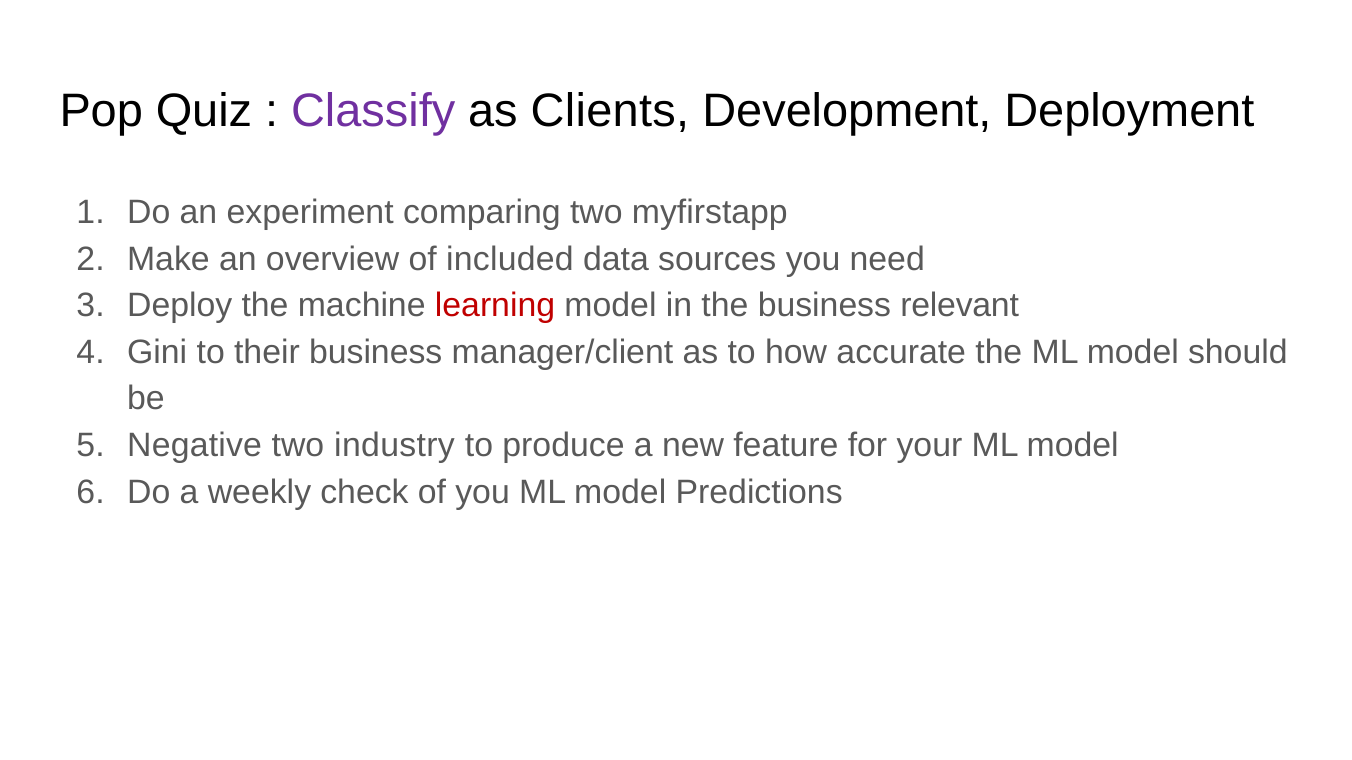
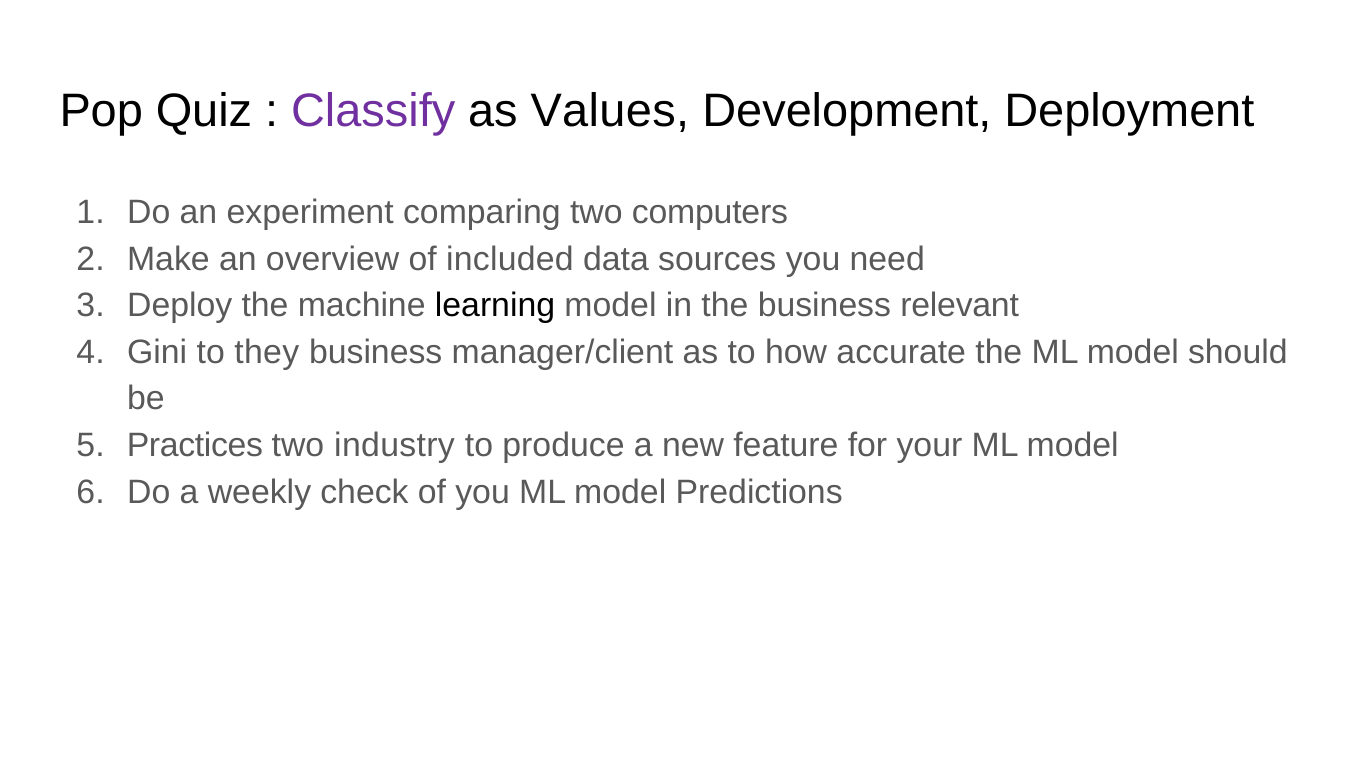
Clients: Clients -> Values
myfirstapp: myfirstapp -> computers
learning colour: red -> black
their: their -> they
Negative: Negative -> Practices
